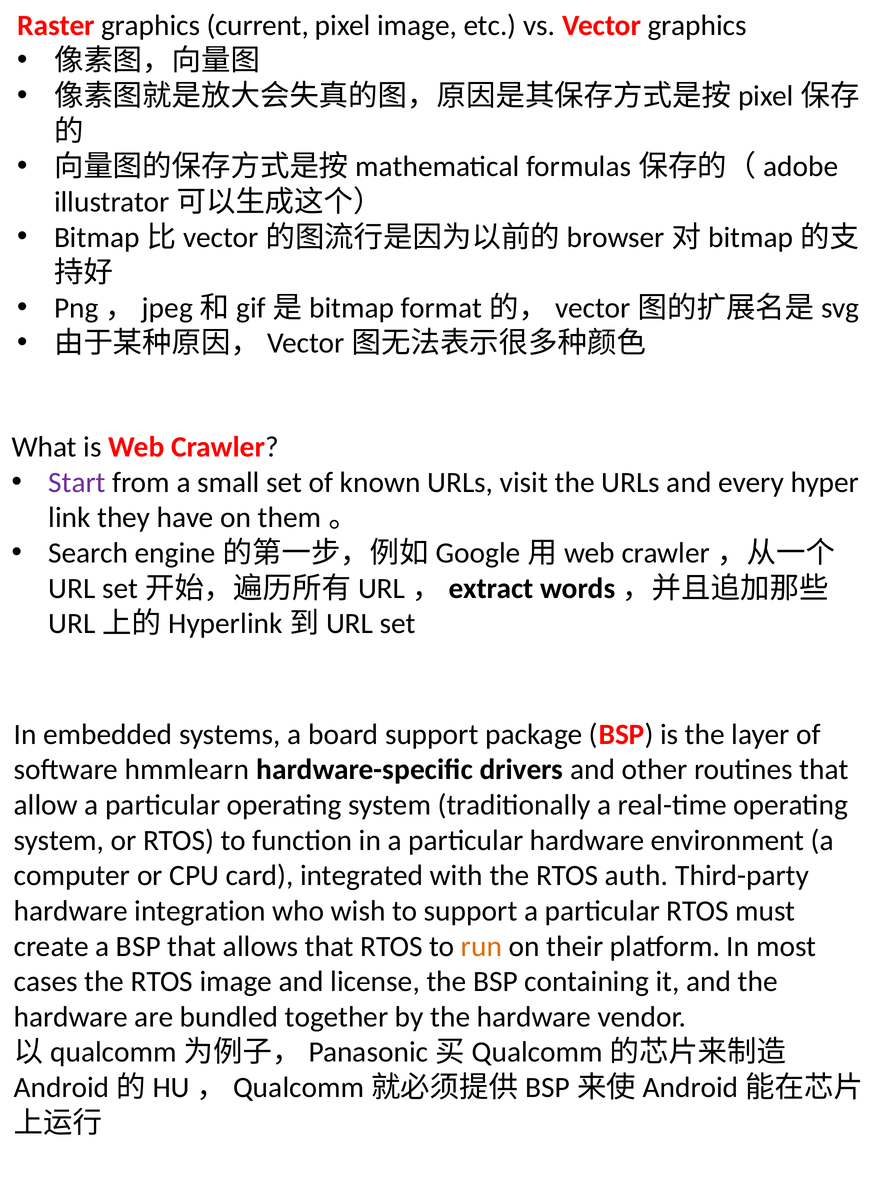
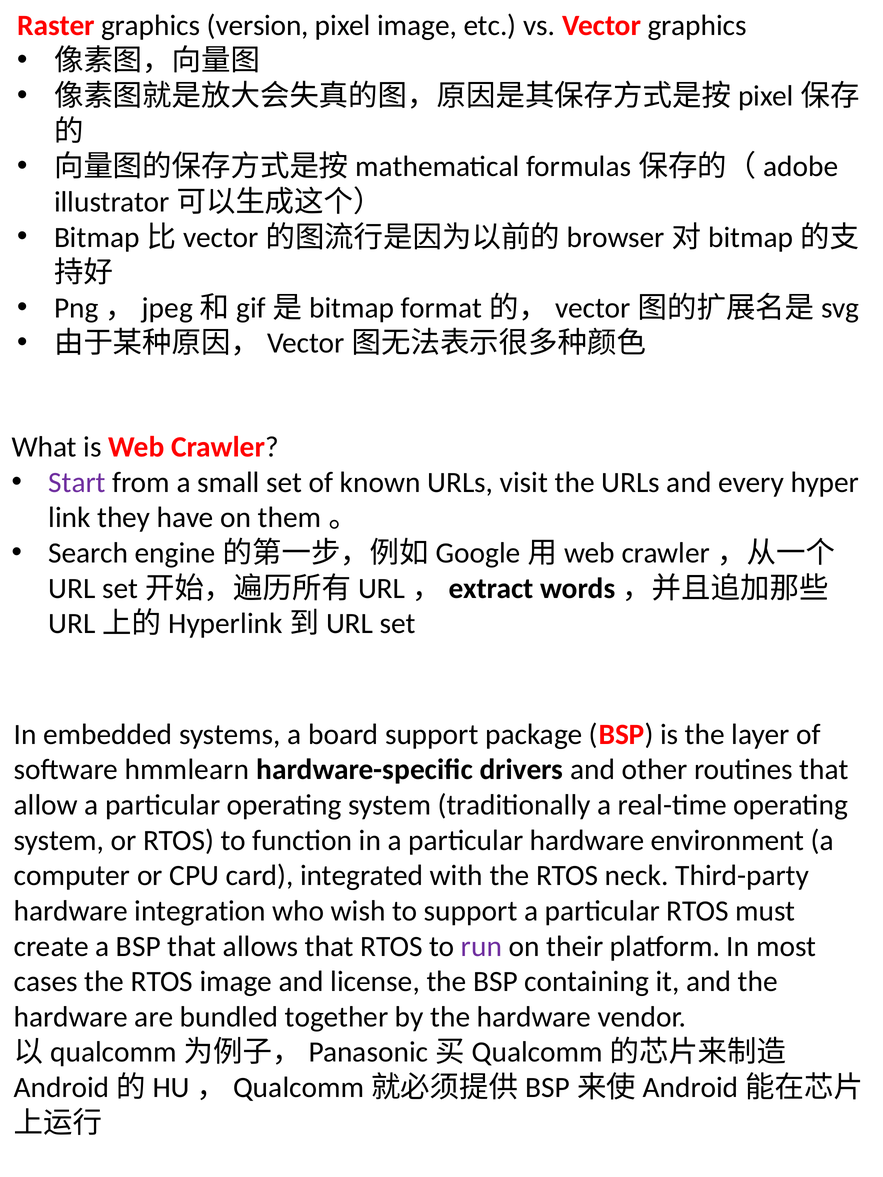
current: current -> version
auth: auth -> neck
run colour: orange -> purple
